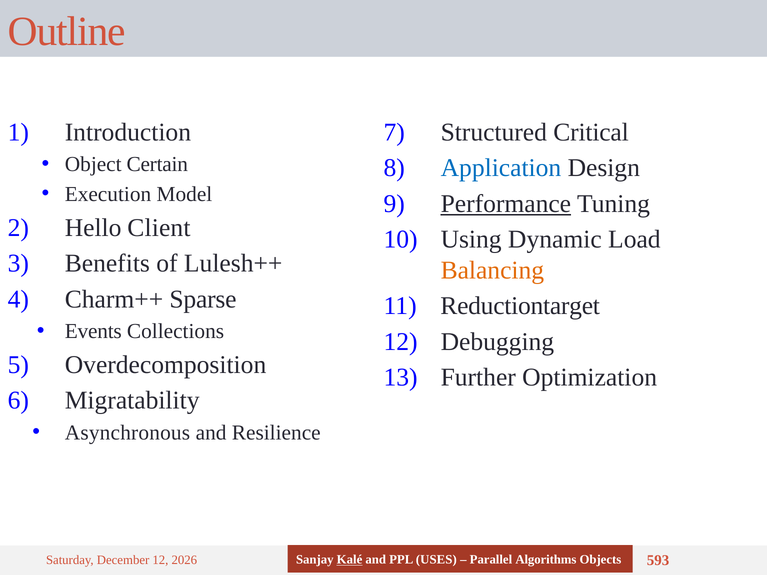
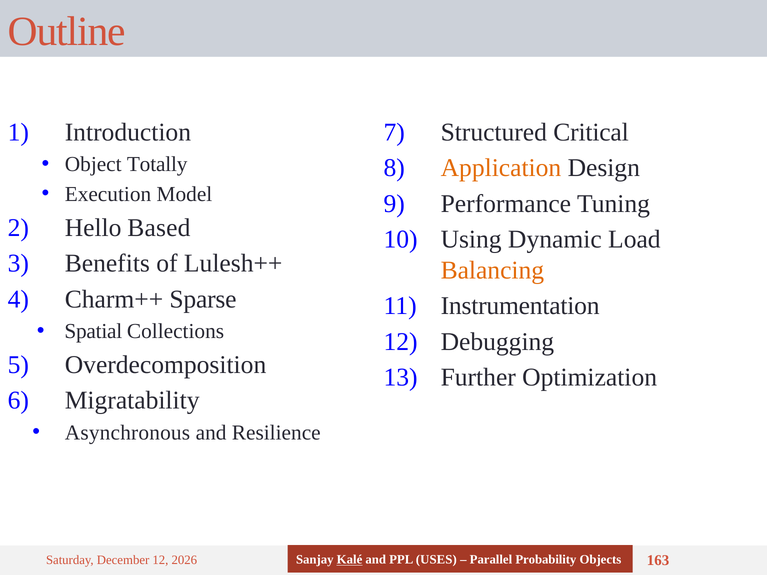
Certain: Certain -> Totally
Application colour: blue -> orange
Performance underline: present -> none
Client: Client -> Based
Reductiontarget: Reductiontarget -> Instrumentation
Events: Events -> Spatial
Algorithms: Algorithms -> Probability
593: 593 -> 163
